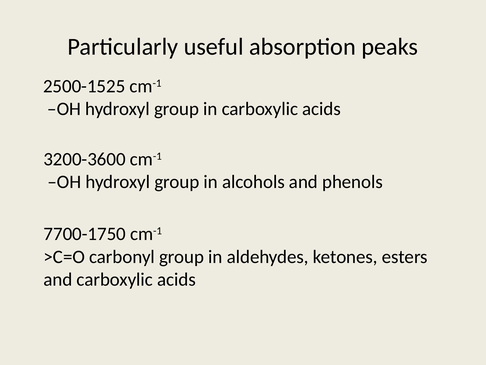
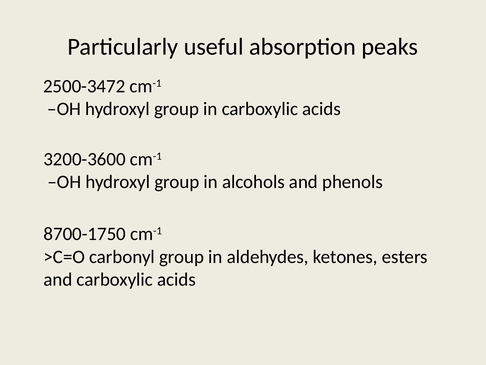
2500-1525: 2500-1525 -> 2500-3472
7700-1750: 7700-1750 -> 8700-1750
